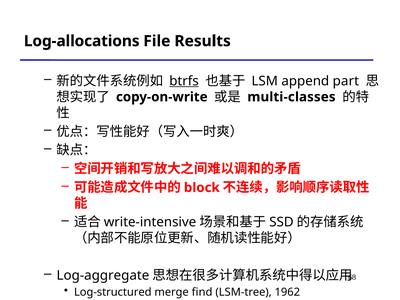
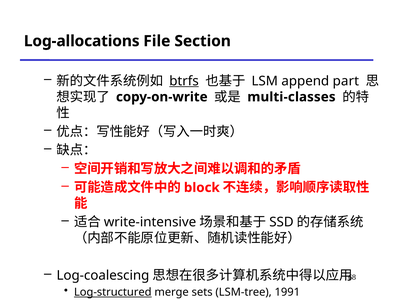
Results: Results -> Section
Log-aggregate: Log-aggregate -> Log-coalescing
Log-structured at (113, 292) underline: none -> present
find: find -> sets
1962: 1962 -> 1991
